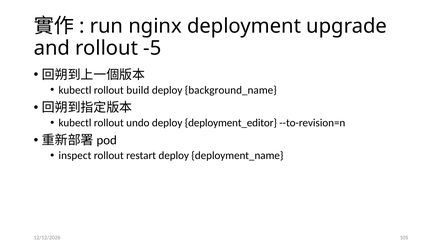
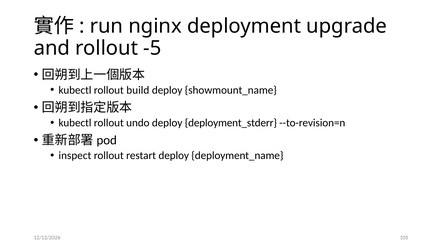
background_name: background_name -> showmount_name
deployment_editor: deployment_editor -> deployment_stderr
